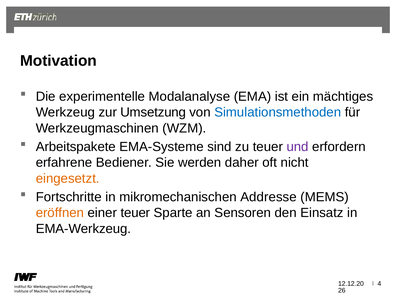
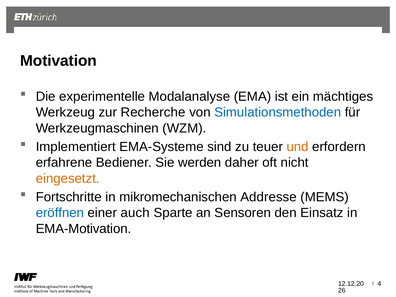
Umsetzung: Umsetzung -> Recherche
Arbeitspakete: Arbeitspakete -> Implementiert
und colour: purple -> orange
eröffnen colour: orange -> blue
einer teuer: teuer -> auch
EMA-Werkzeug: EMA-Werkzeug -> EMA-Motivation
